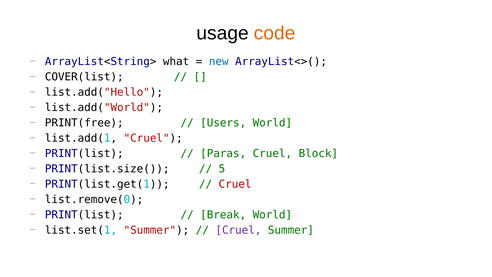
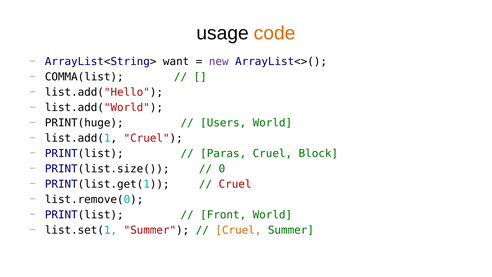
what: what -> want
new colour: blue -> purple
COVER(list: COVER(list -> COMMA(list
PRINT(free: PRINT(free -> PRINT(huge
5: 5 -> 0
Break: Break -> Front
Cruel at (238, 230) colour: purple -> orange
